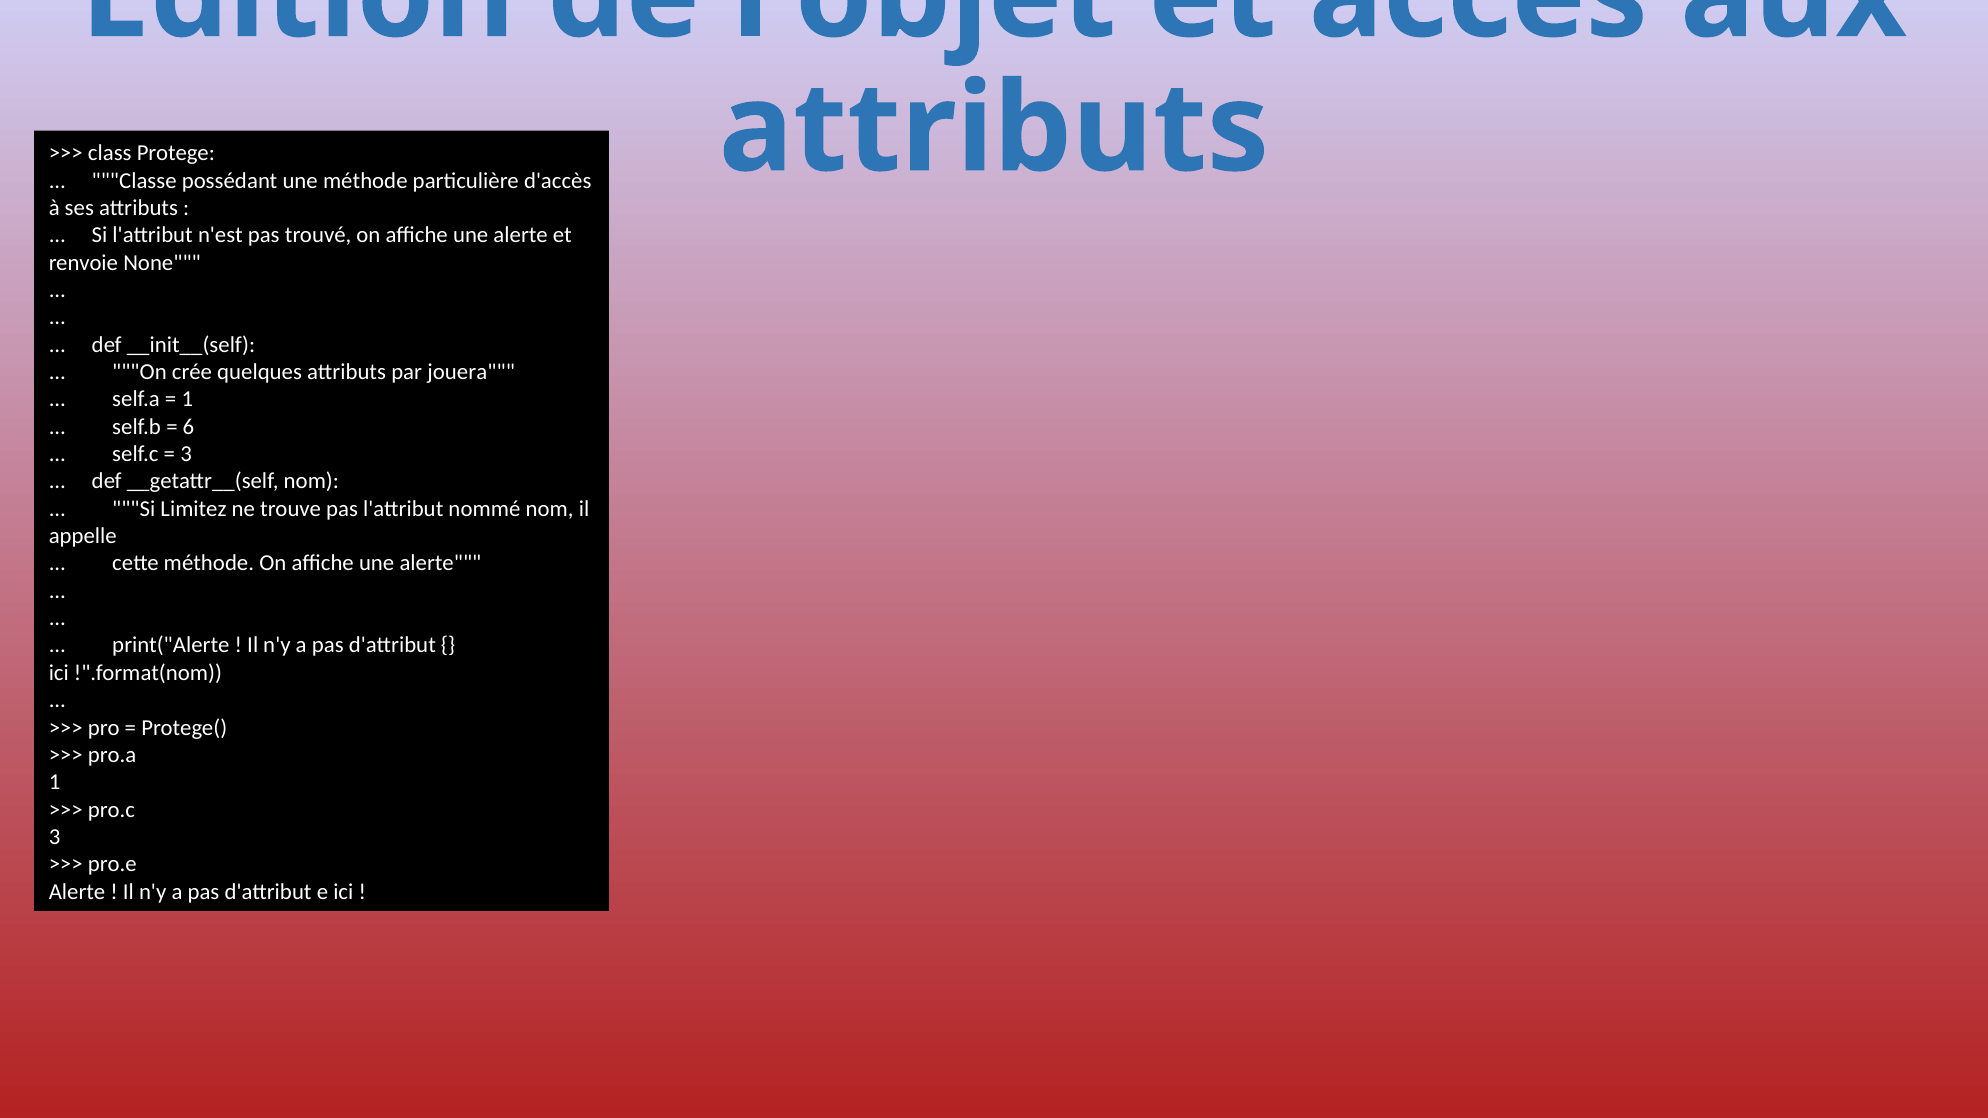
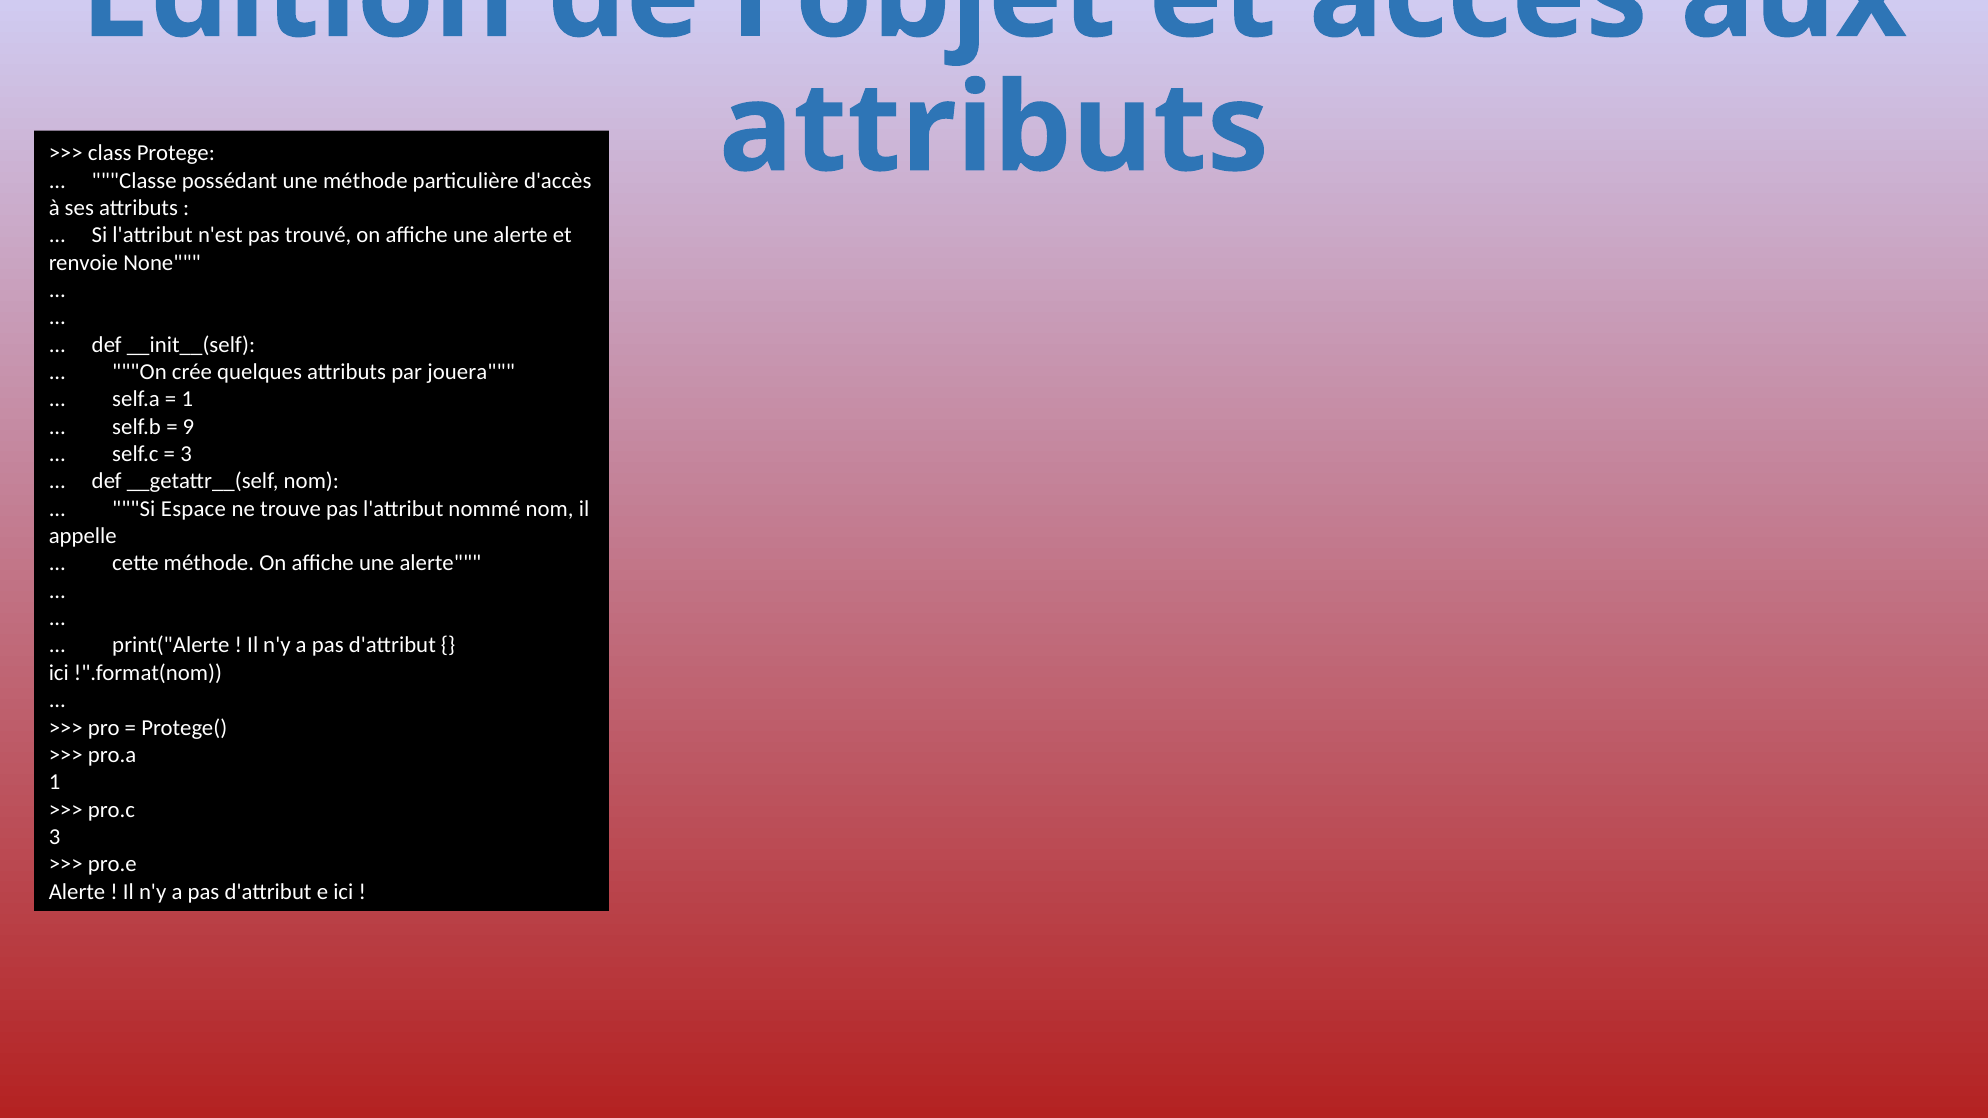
6: 6 -> 9
Limitez: Limitez -> Espace
